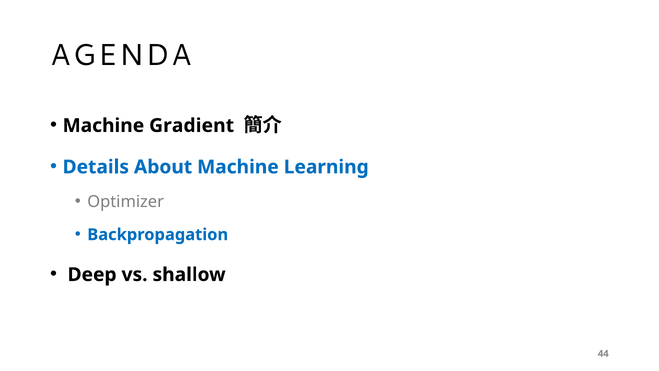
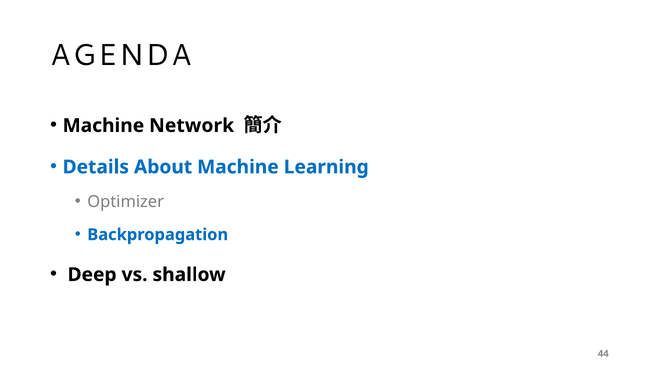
Gradient: Gradient -> Network
